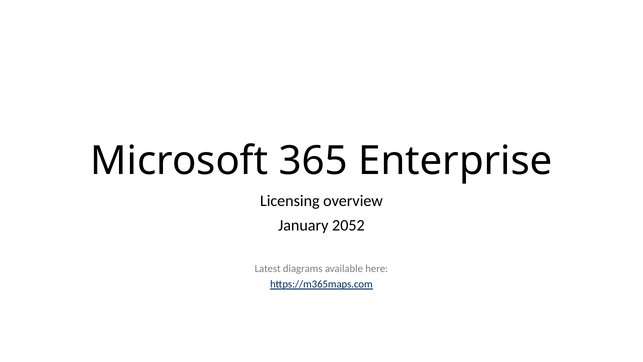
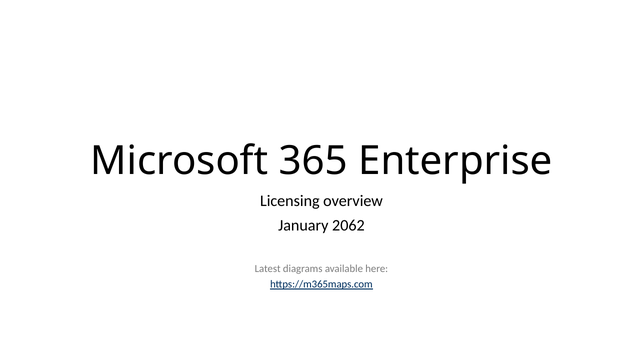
2052: 2052 -> 2062
